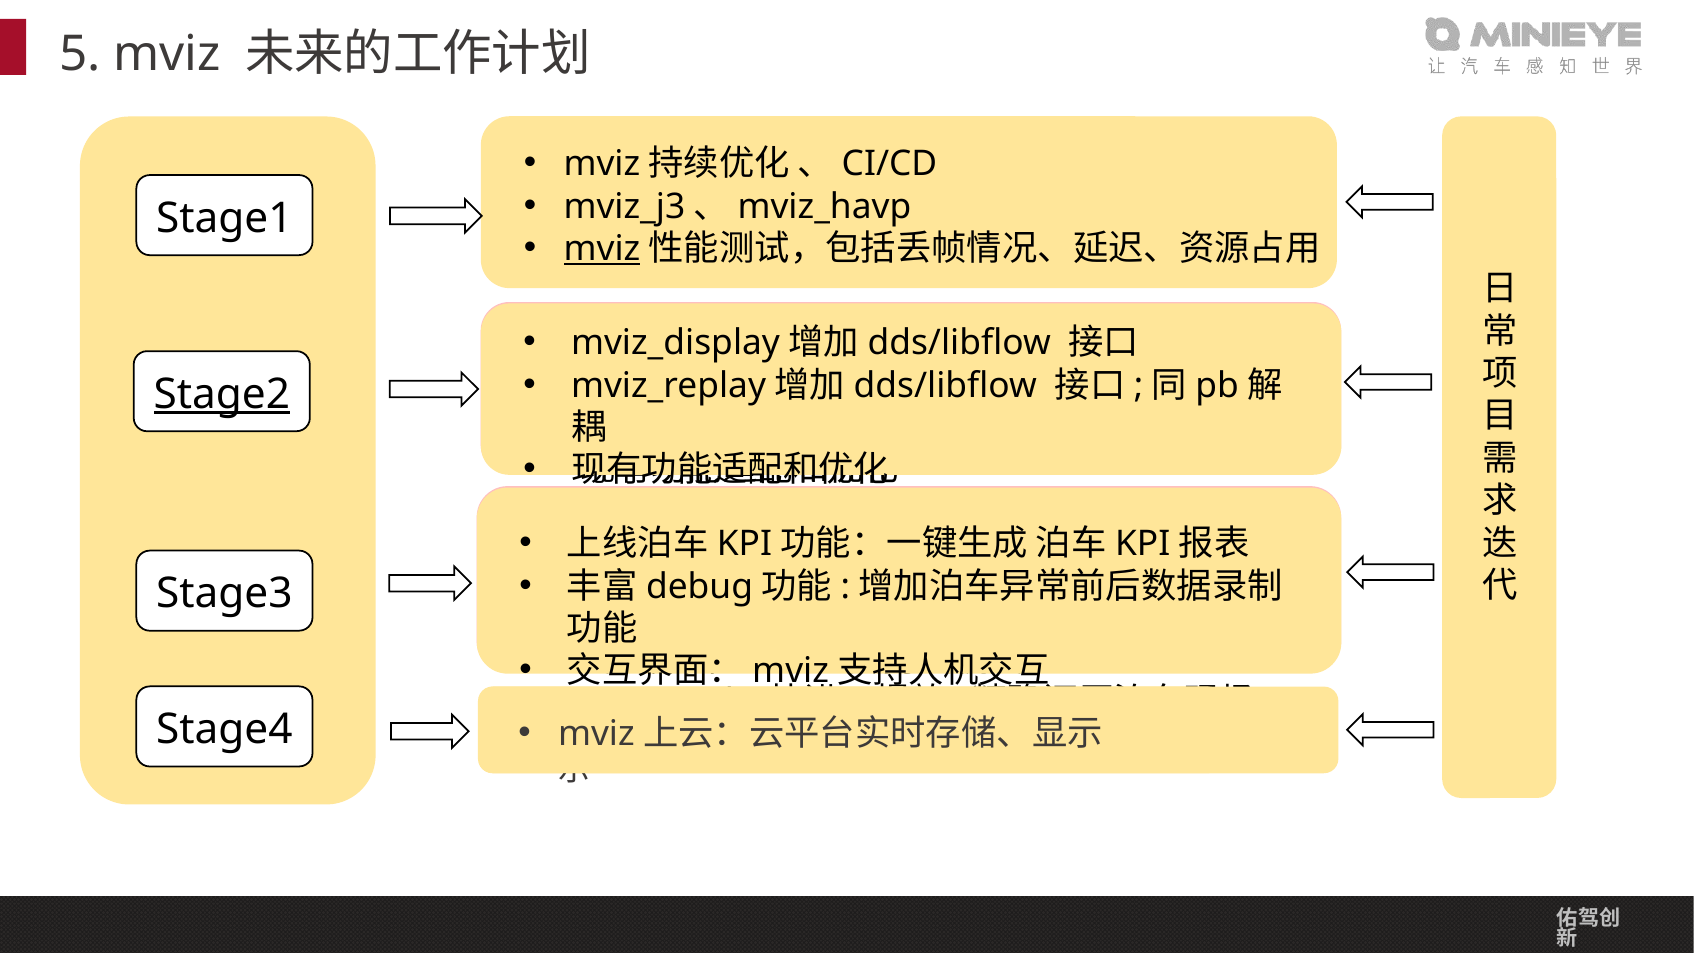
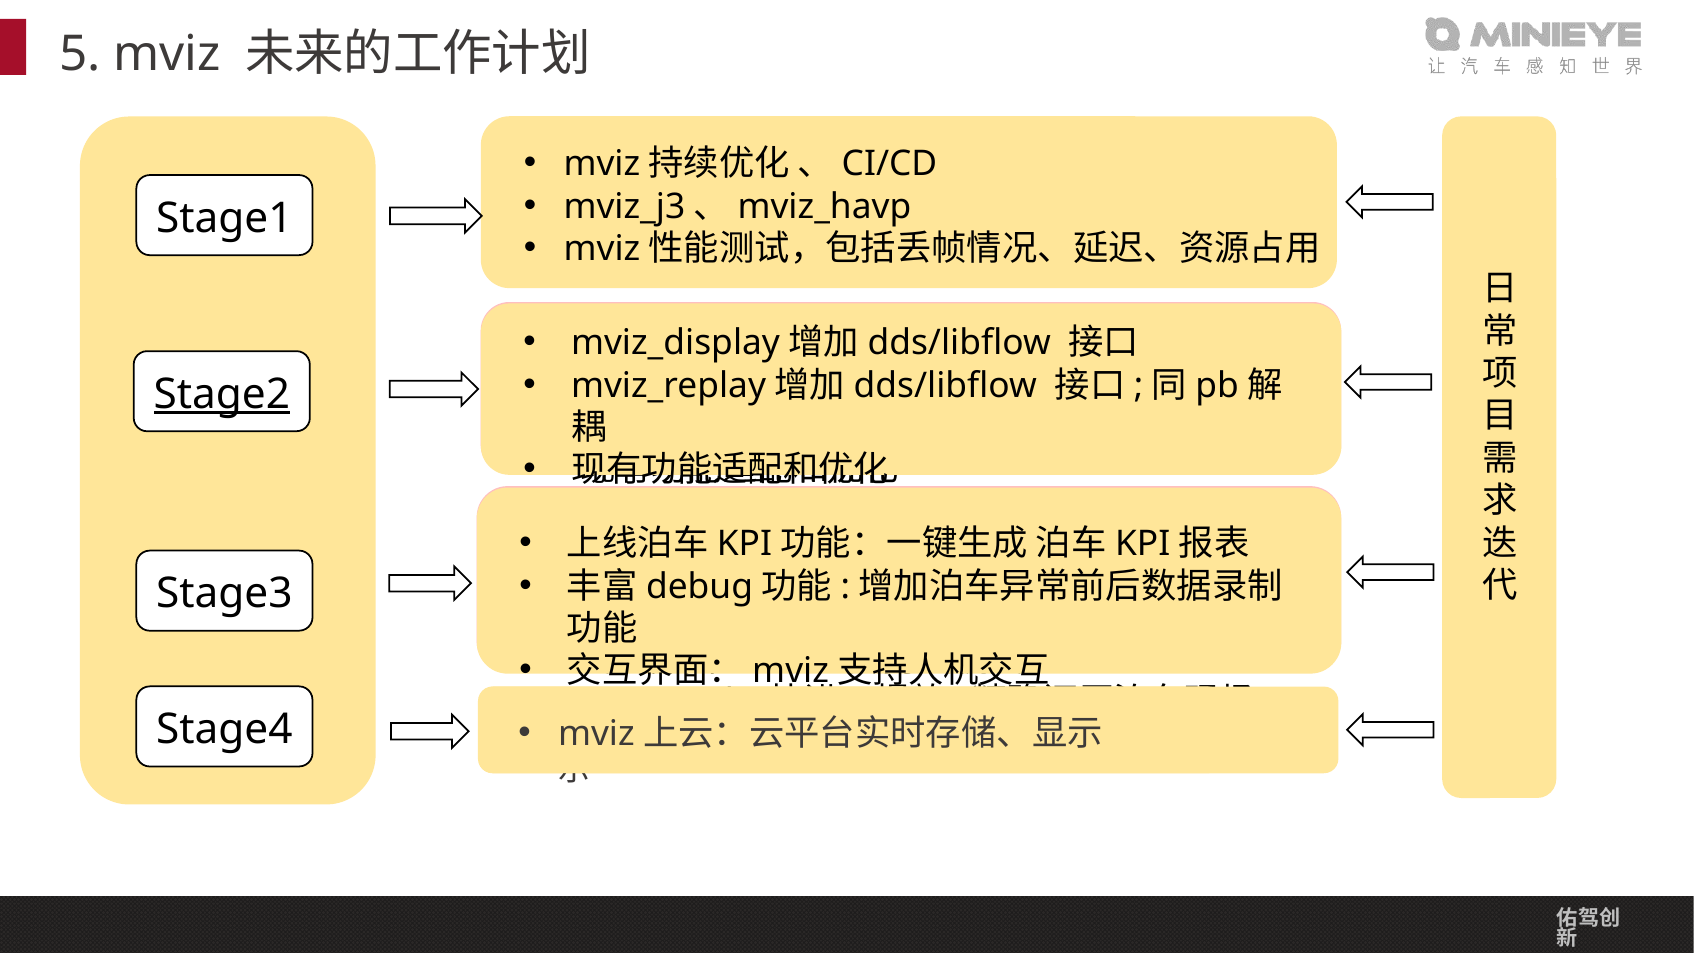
mviz at (602, 249) underline: present -> none
